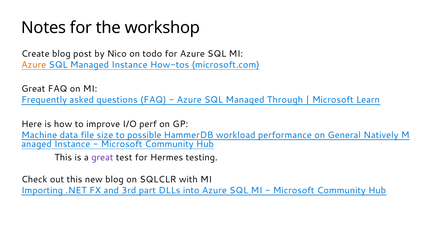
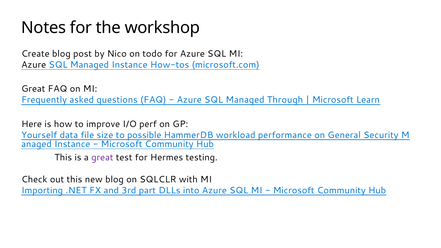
Azure at (34, 65) colour: orange -> black
Machine: Machine -> Yourself
Natively: Natively -> Security
